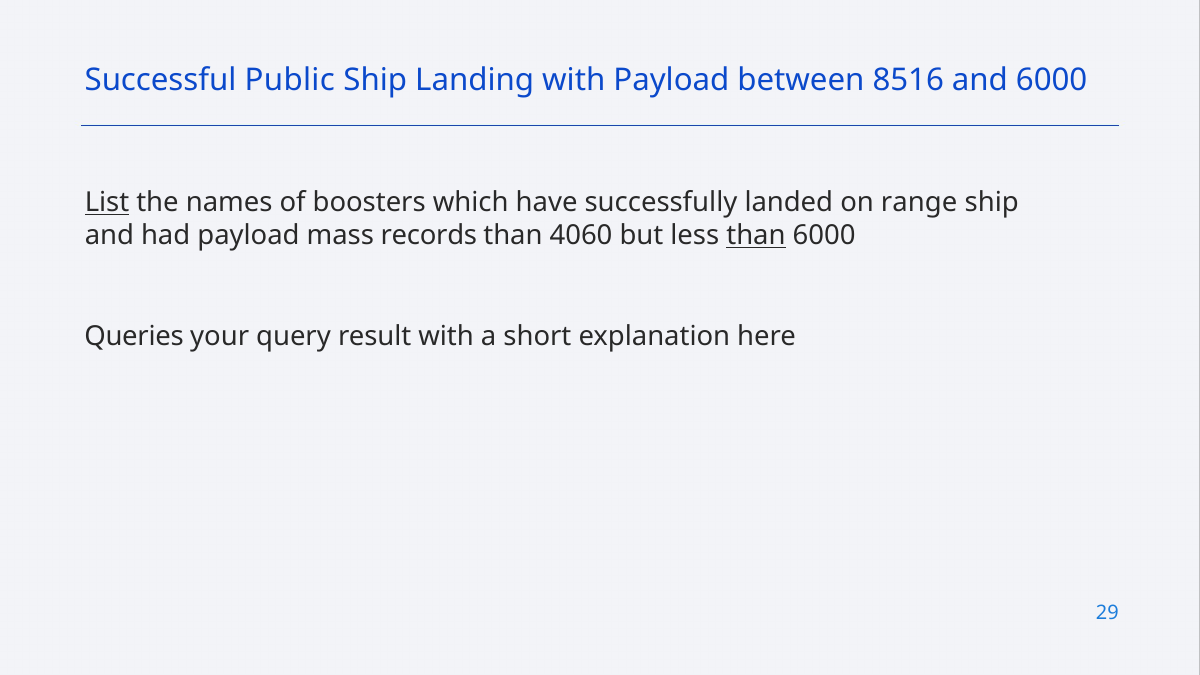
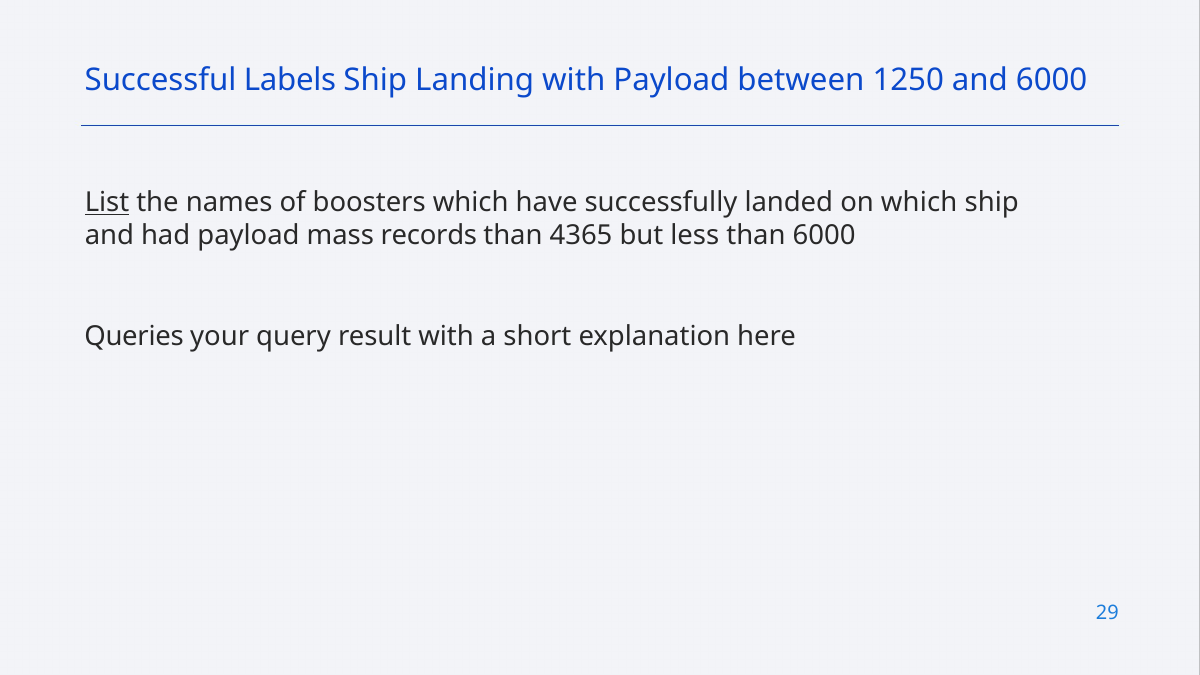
Public: Public -> Labels
8516: 8516 -> 1250
on range: range -> which
4060: 4060 -> 4365
than at (756, 236) underline: present -> none
